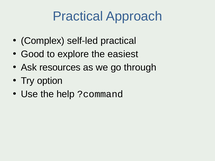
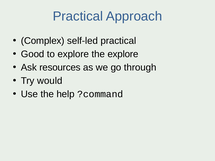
the easiest: easiest -> explore
option: option -> would
